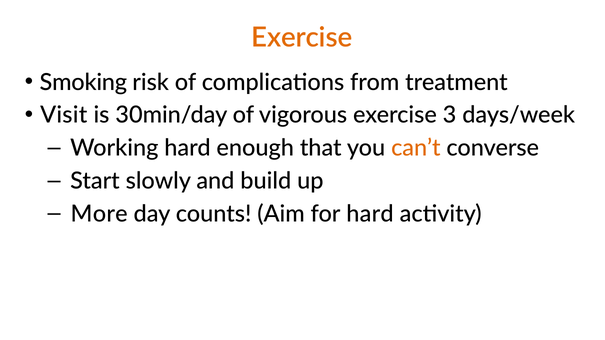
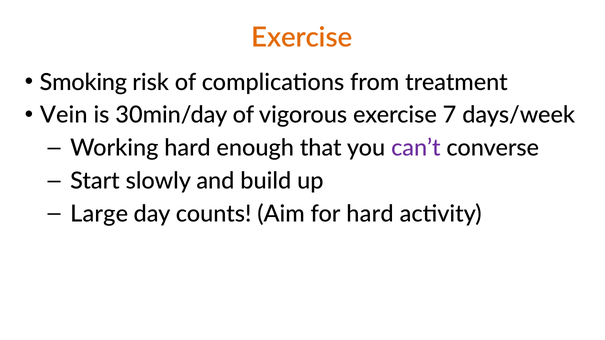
Visit: Visit -> Vein
3: 3 -> 7
can’t colour: orange -> purple
More: More -> Large
